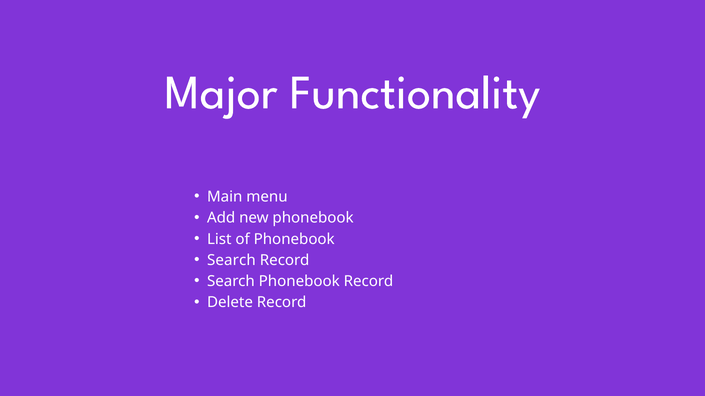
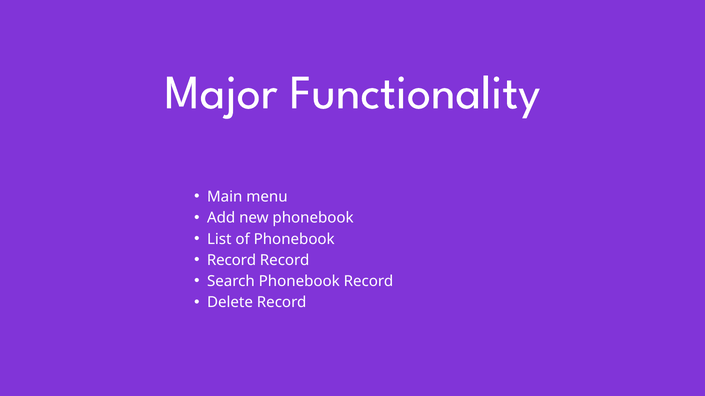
Search at (231, 261): Search -> Record
